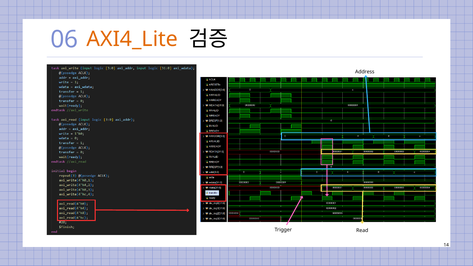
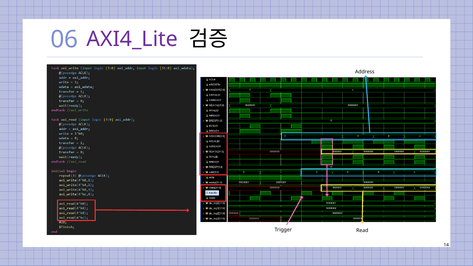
AXI4_Lite colour: orange -> purple
